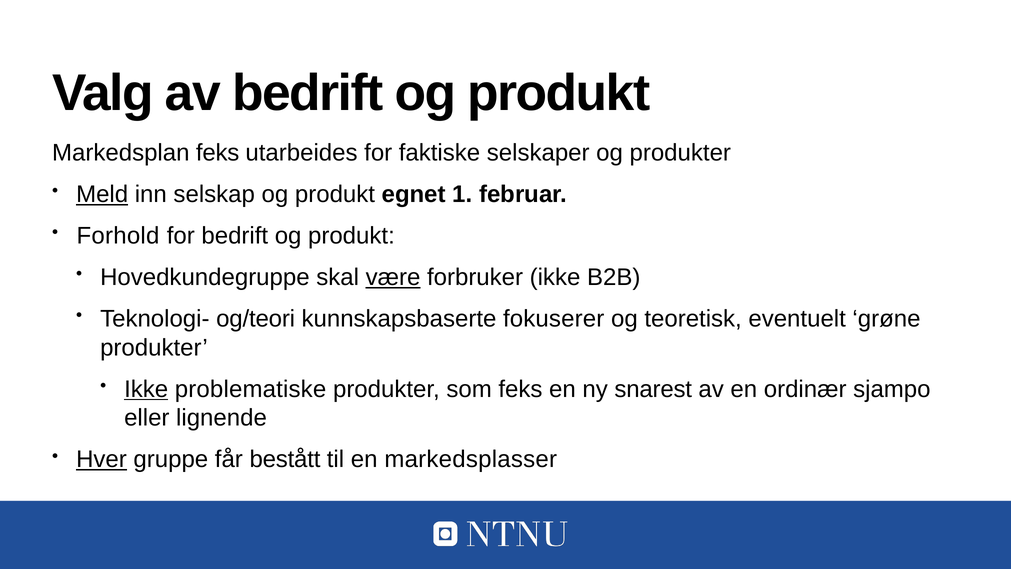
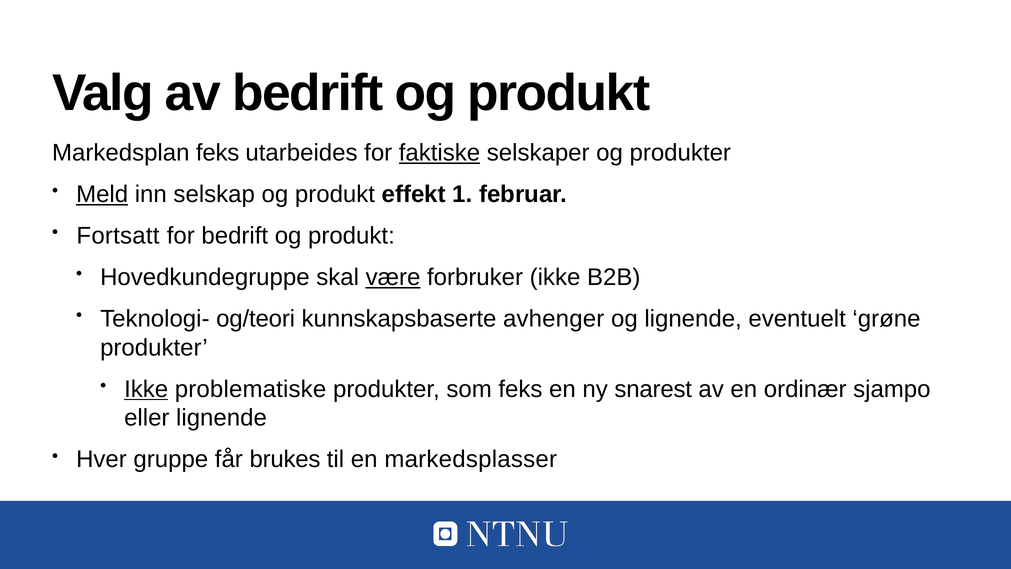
faktiske underline: none -> present
egnet: egnet -> effekt
Forhold: Forhold -> Fortsatt
fokuserer: fokuserer -> avhenger
og teoretisk: teoretisk -> lignende
Hver underline: present -> none
bestått: bestått -> brukes
